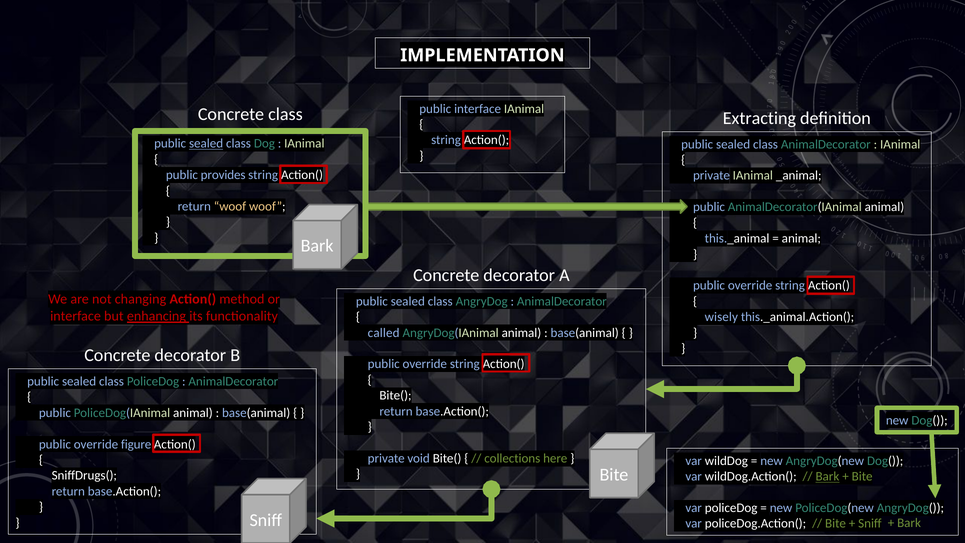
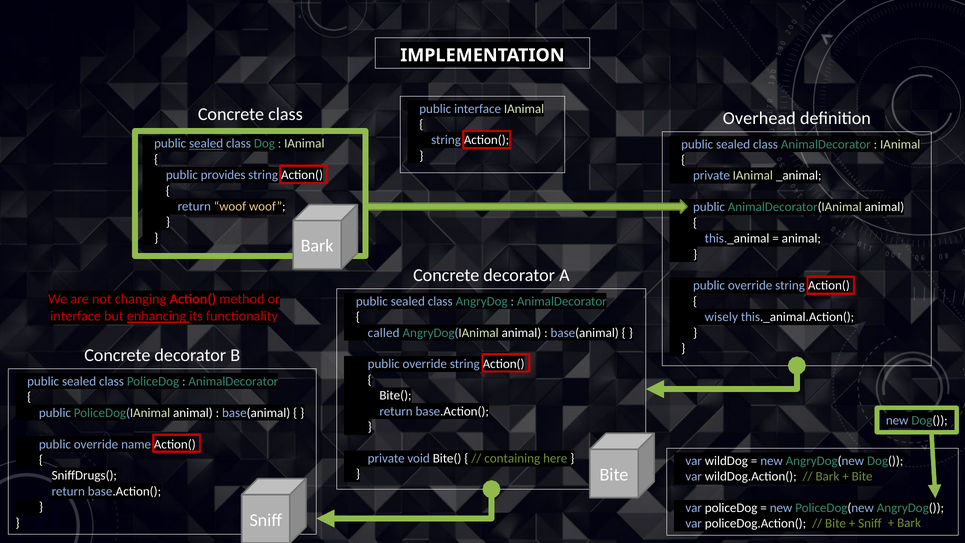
Extracting: Extracting -> Overhead
figure: figure -> name
collections: collections -> containing
Bark at (827, 476) underline: present -> none
